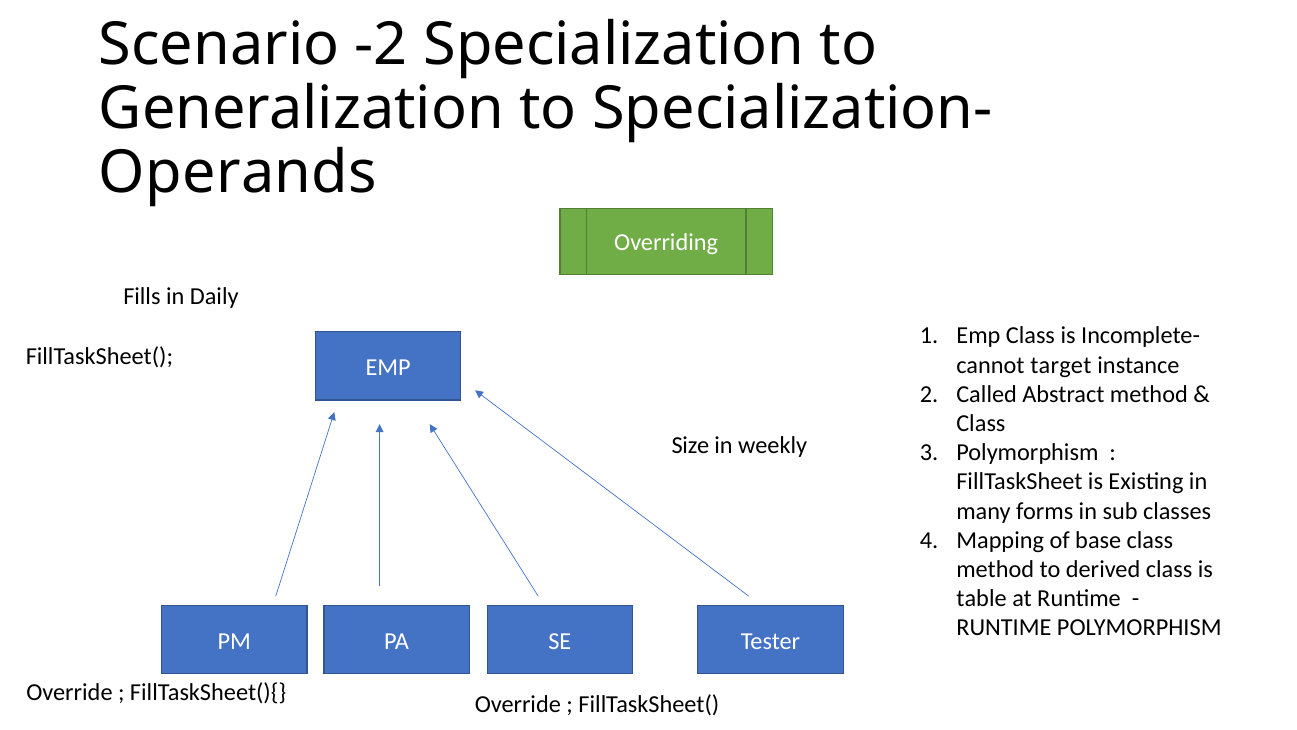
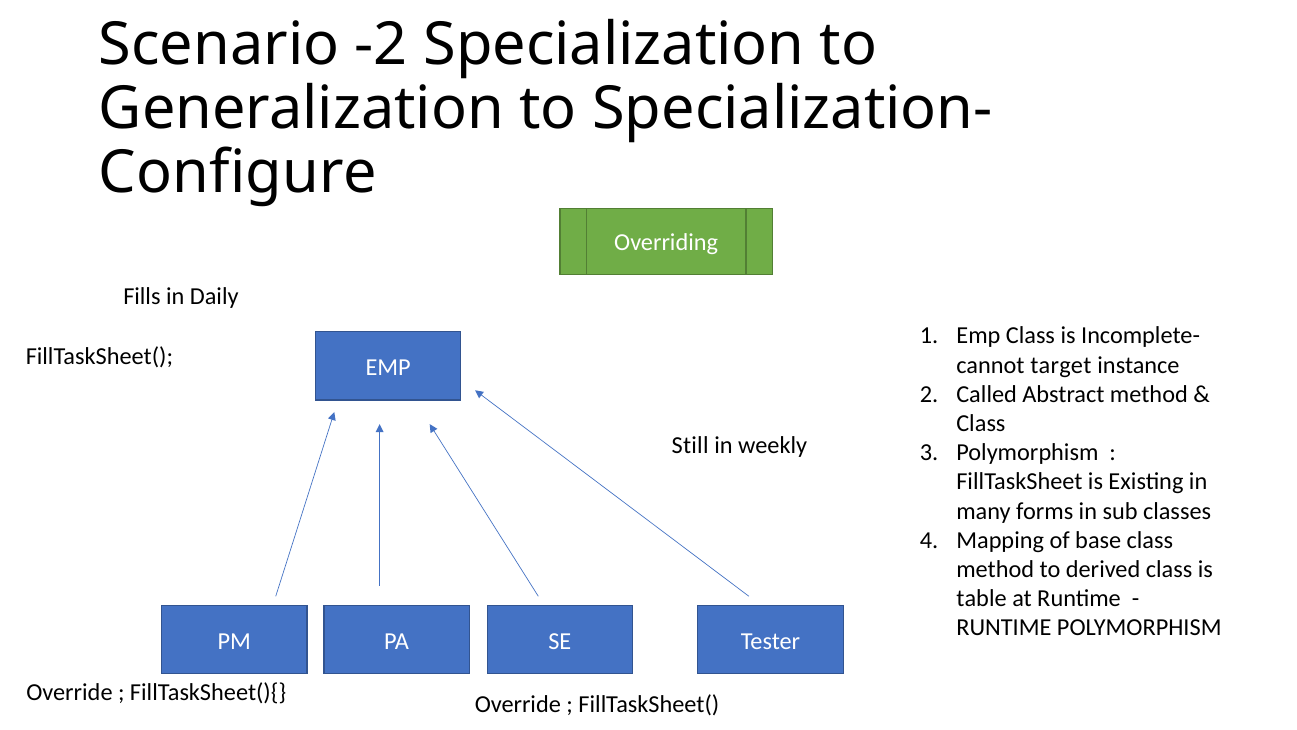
Operands: Operands -> Configure
Size: Size -> Still
